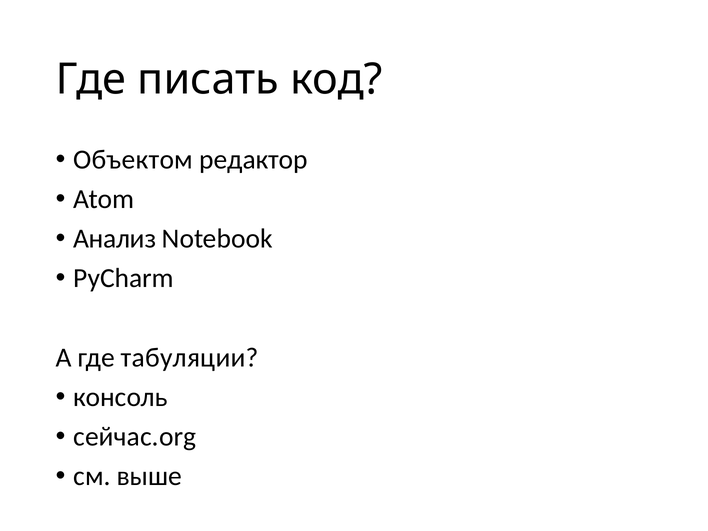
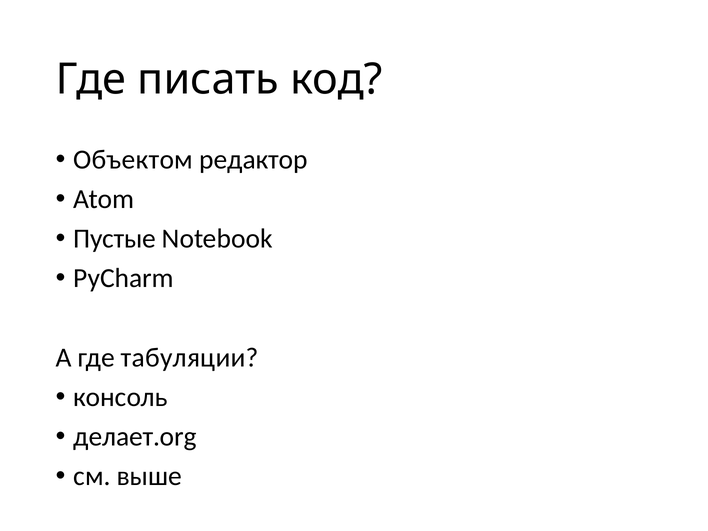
Анализ: Анализ -> Пустые
сейчас.org: сейчас.org -> делает.org
